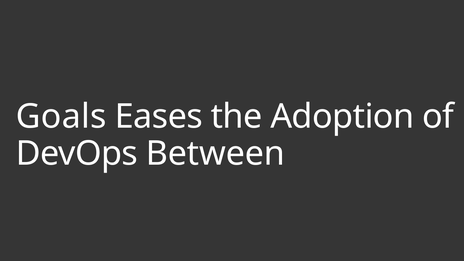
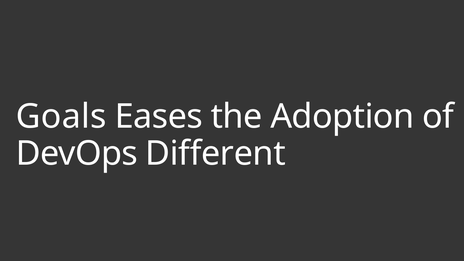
Between: Between -> Different
